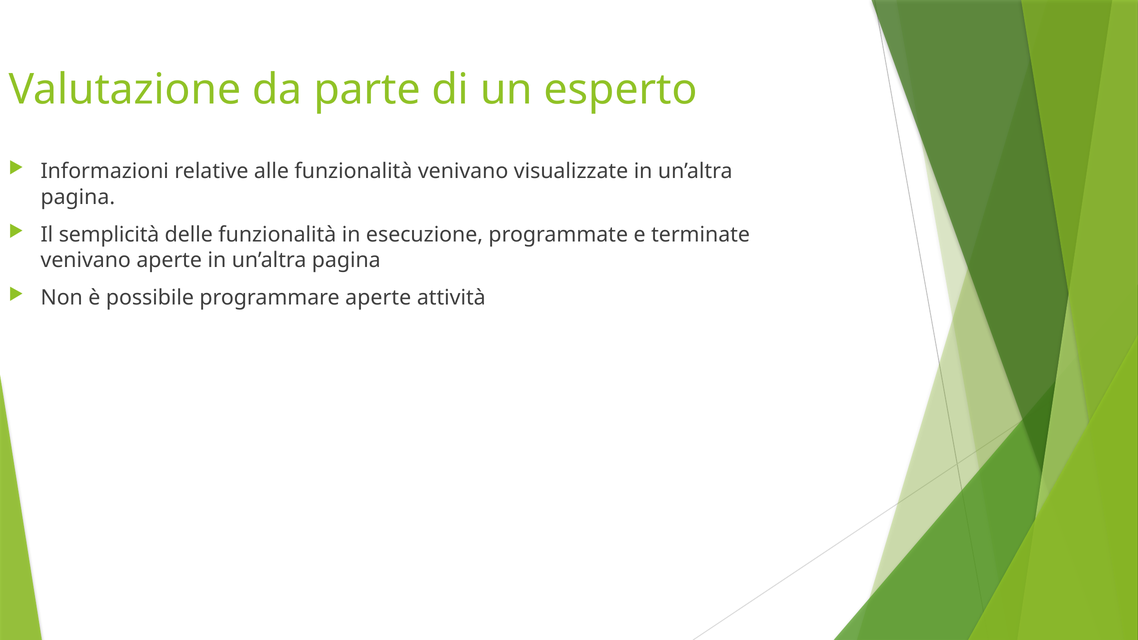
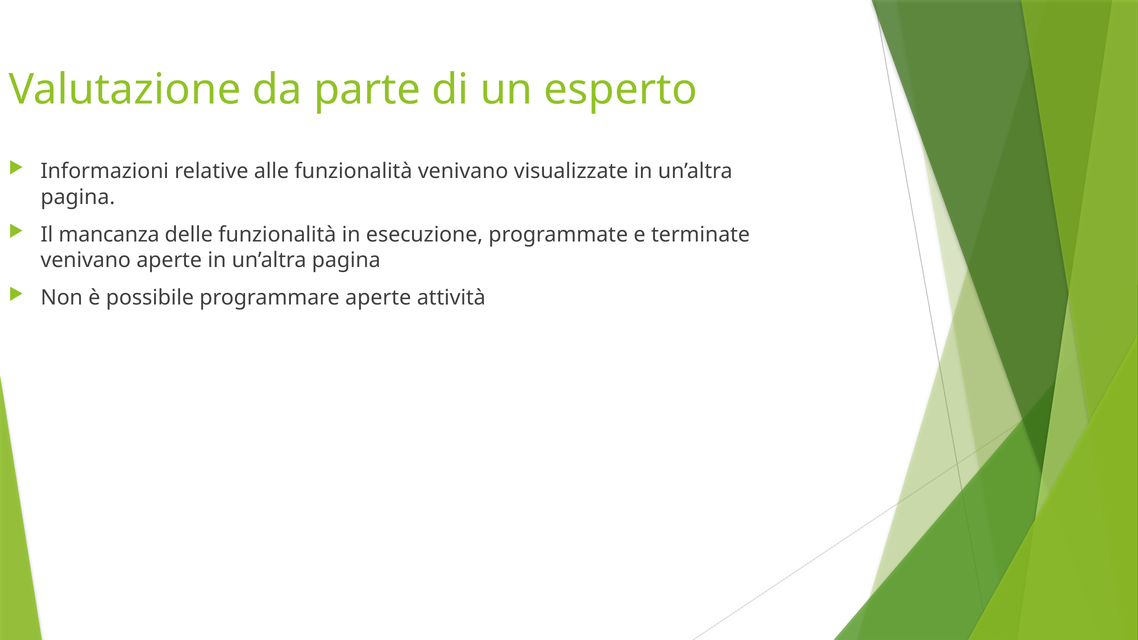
semplicità: semplicità -> mancanza
